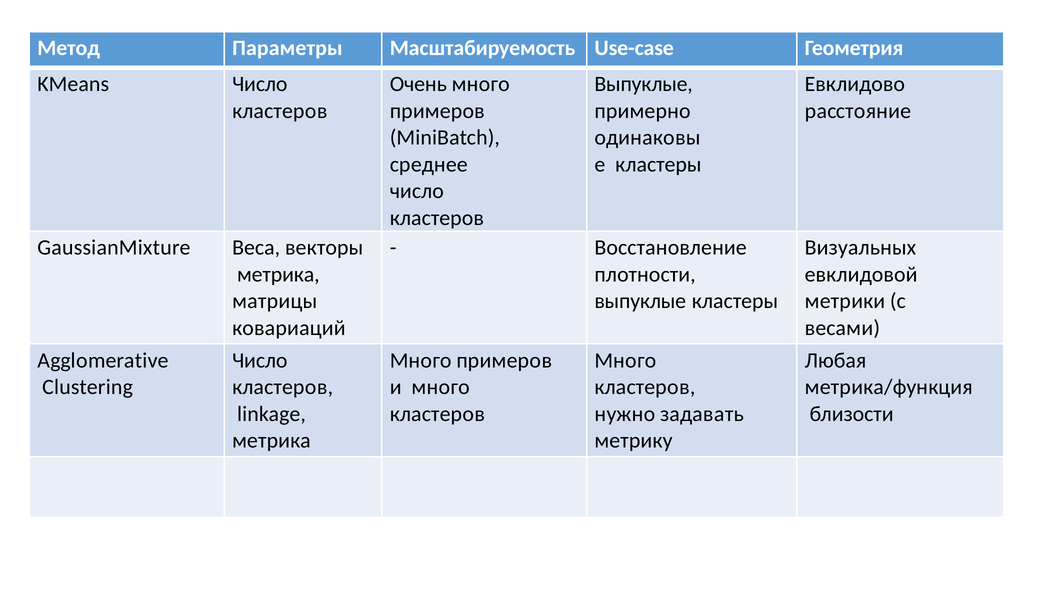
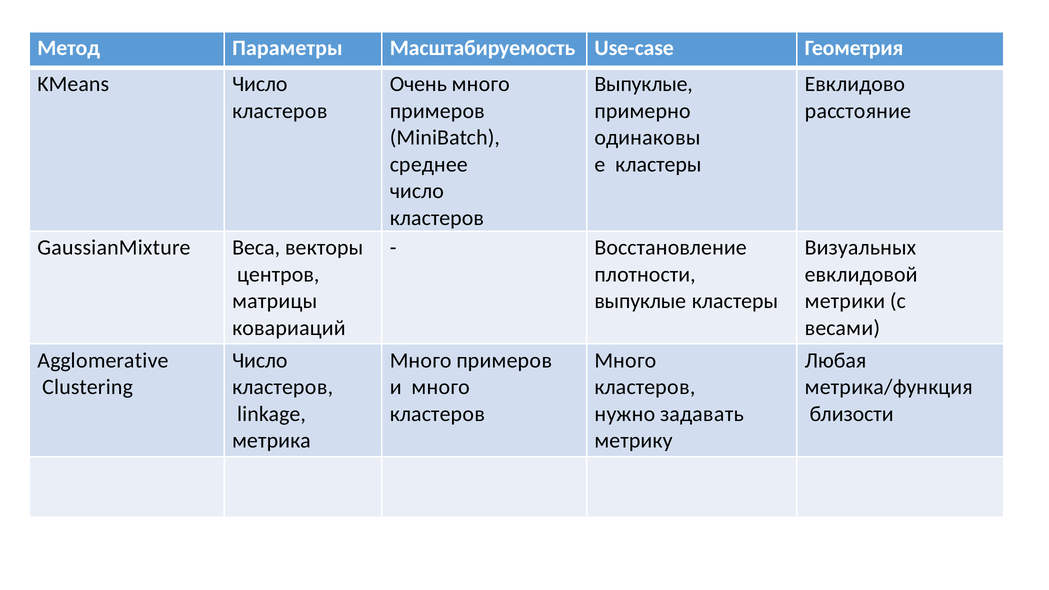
метрика at (278, 274): метрика -> центров
